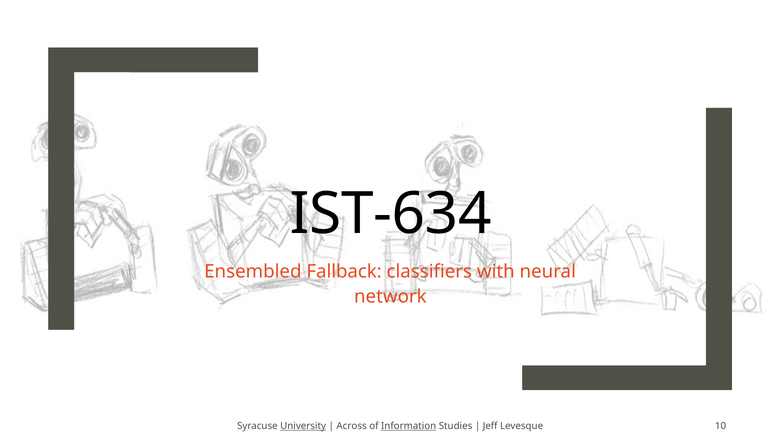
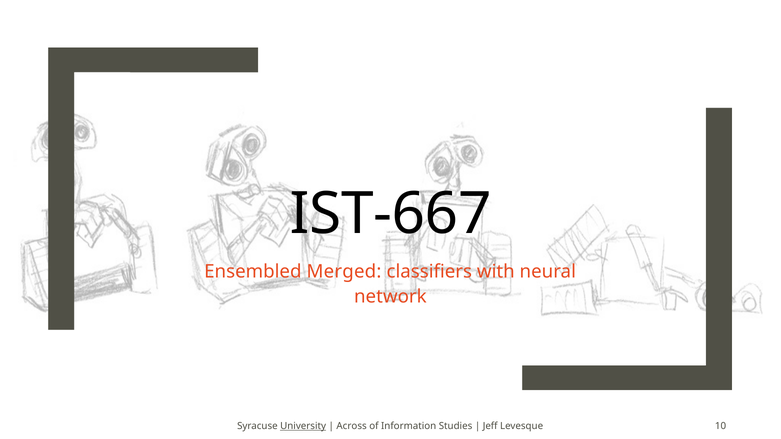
IST-634: IST-634 -> IST-667
Fallback: Fallback -> Merged
Information underline: present -> none
